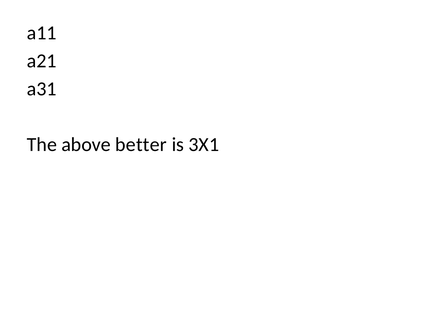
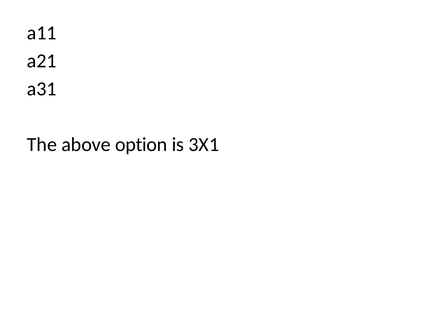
better: better -> option
